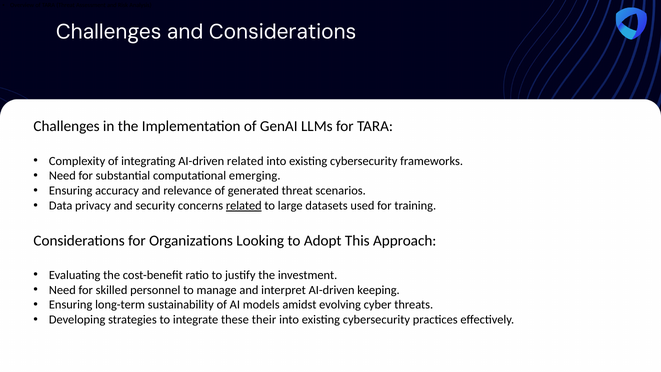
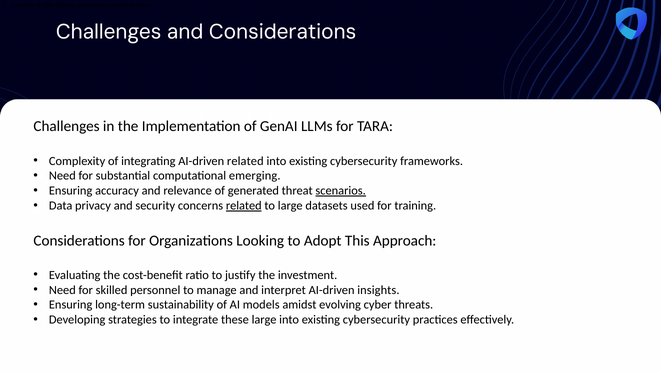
scenarios underline: none -> present
keeping: keeping -> insights
these their: their -> large
